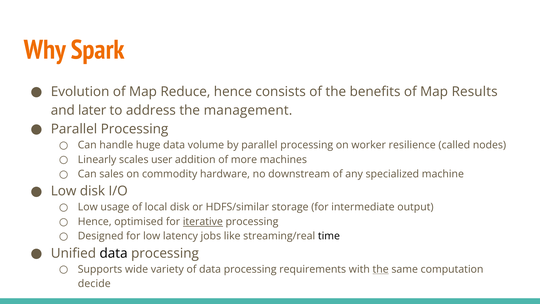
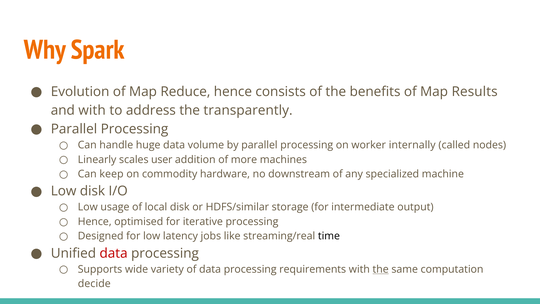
and later: later -> with
management: management -> transparently
resilience: resilience -> internally
sales: sales -> keep
iterative underline: present -> none
data at (114, 253) colour: black -> red
